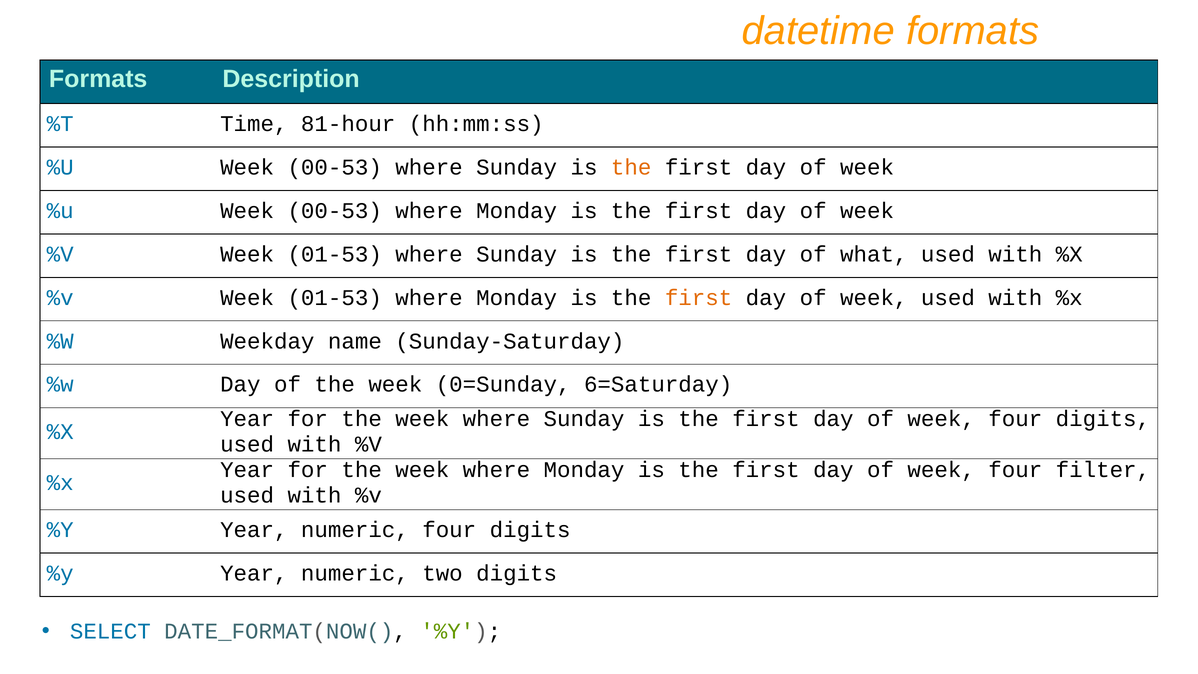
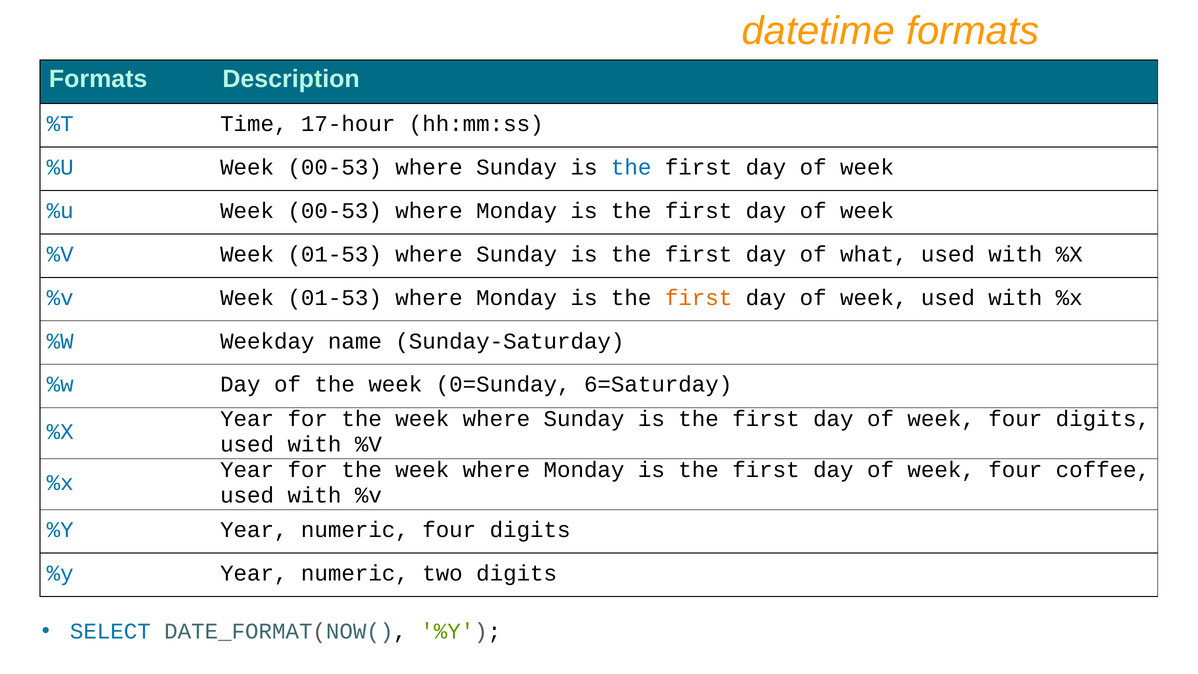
81-hour: 81-hour -> 17-hour
the at (631, 167) colour: orange -> blue
filter: filter -> coffee
